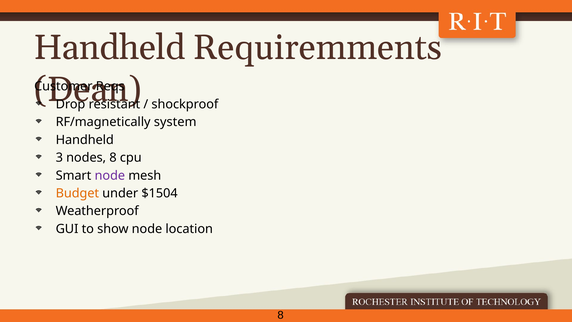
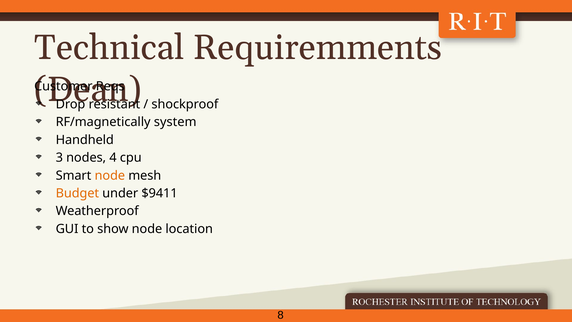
Handheld at (110, 48): Handheld -> Technical
nodes 8: 8 -> 4
node at (110, 175) colour: purple -> orange
$1504: $1504 -> $9411
